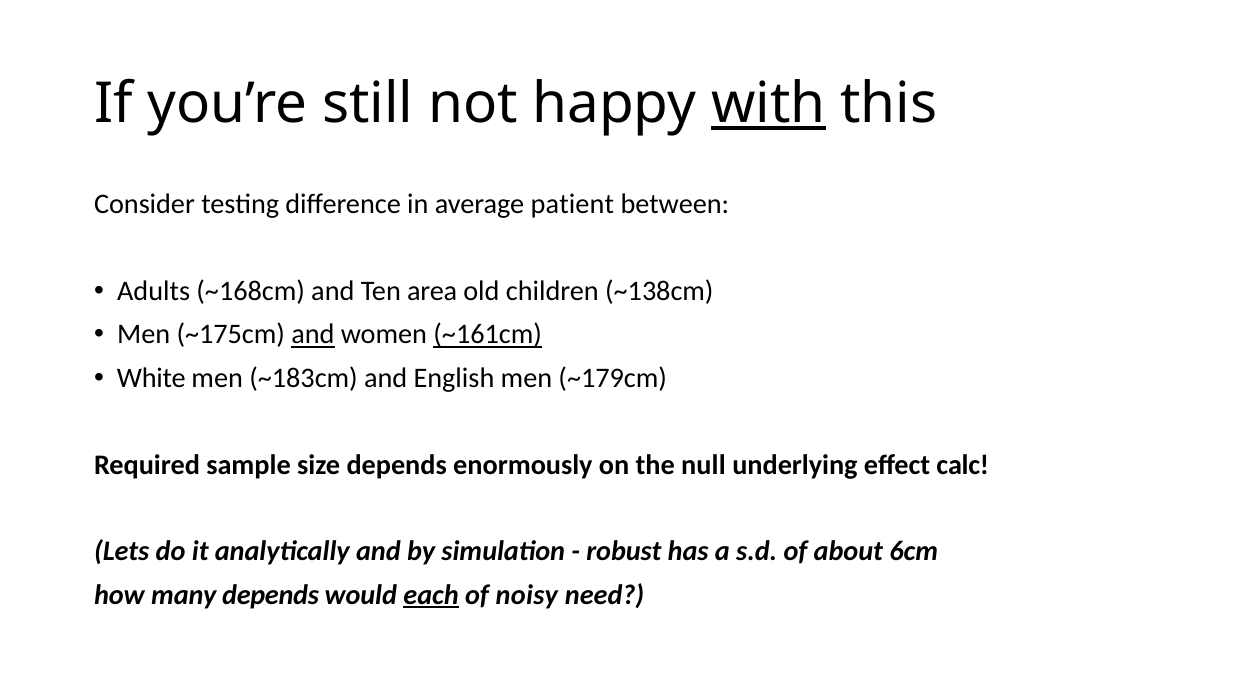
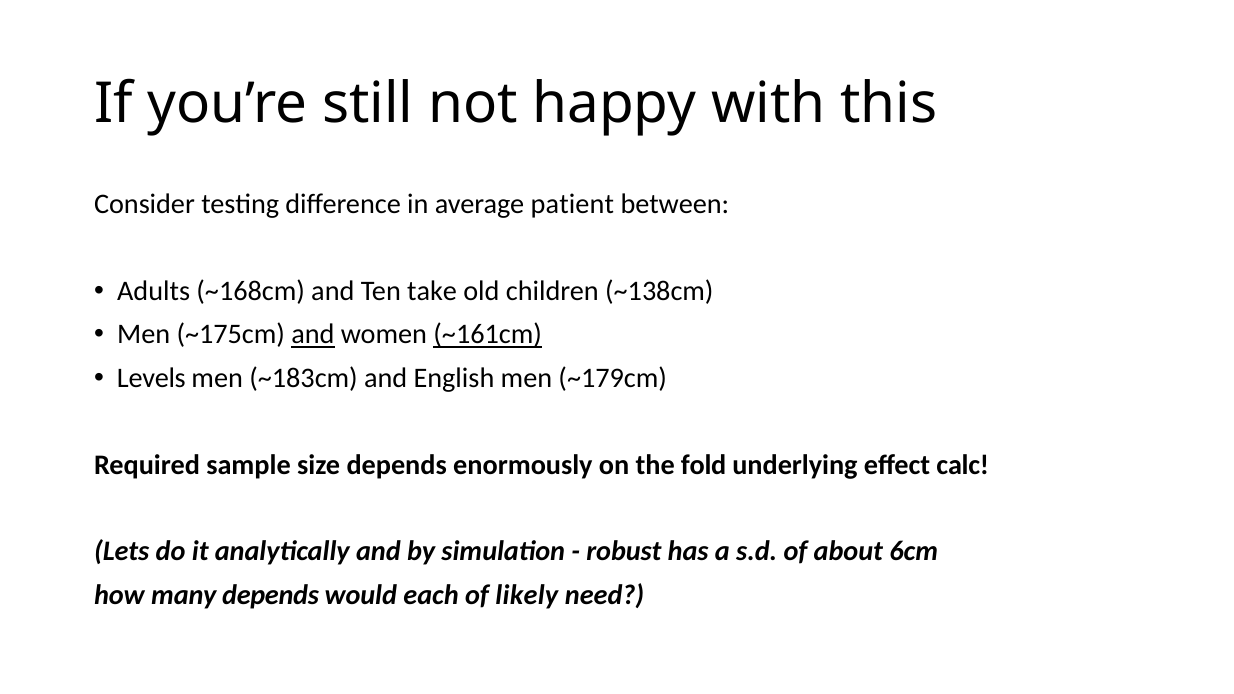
with underline: present -> none
area: area -> take
White: White -> Levels
null: null -> fold
each underline: present -> none
noisy: noisy -> likely
